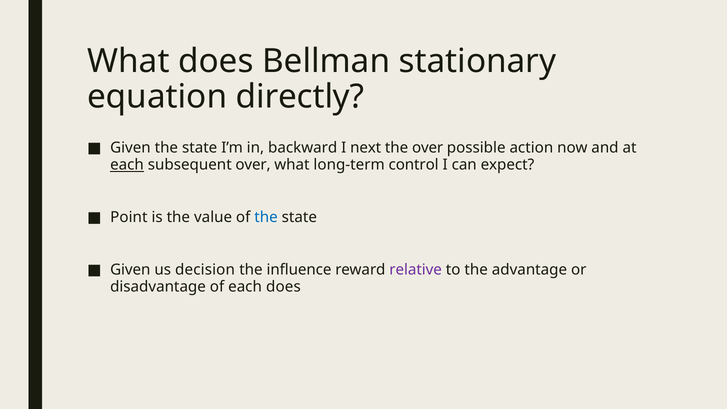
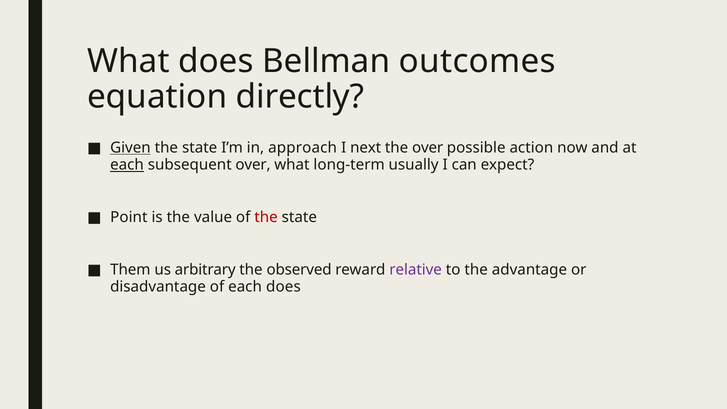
stationary: stationary -> outcomes
Given at (130, 148) underline: none -> present
backward: backward -> approach
control: control -> usually
the at (266, 217) colour: blue -> red
Given at (130, 270): Given -> Them
decision: decision -> arbitrary
influence: influence -> observed
